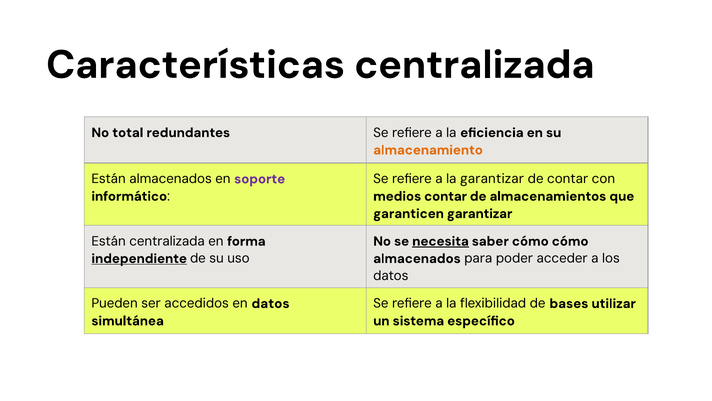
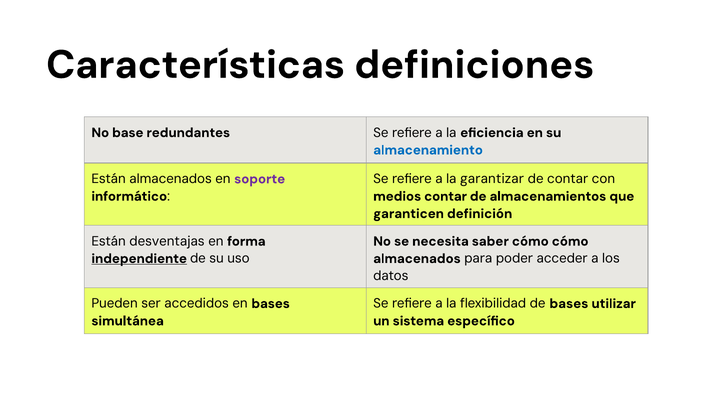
Características centralizada: centralizada -> definiciones
total: total -> base
almacenamiento colour: orange -> blue
garanticen garantizar: garantizar -> definición
necesita underline: present -> none
Están centralizada: centralizada -> desventajas
en datos: datos -> bases
